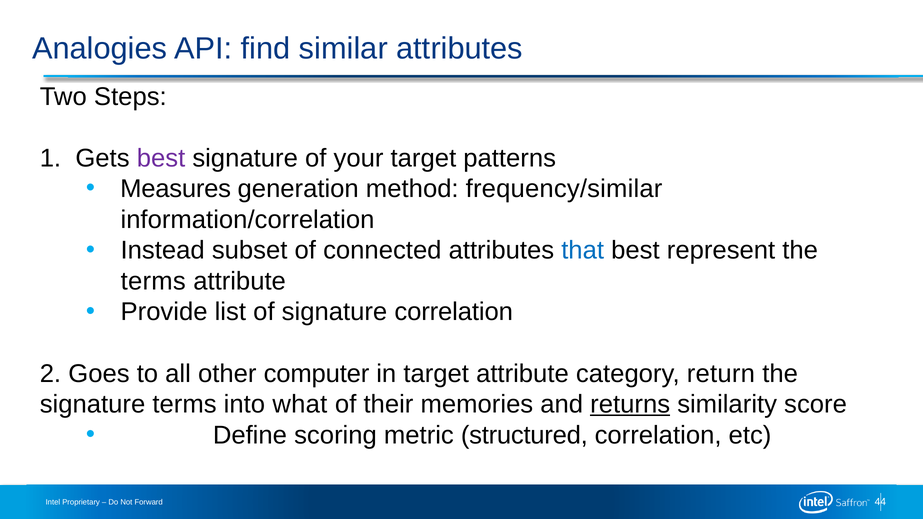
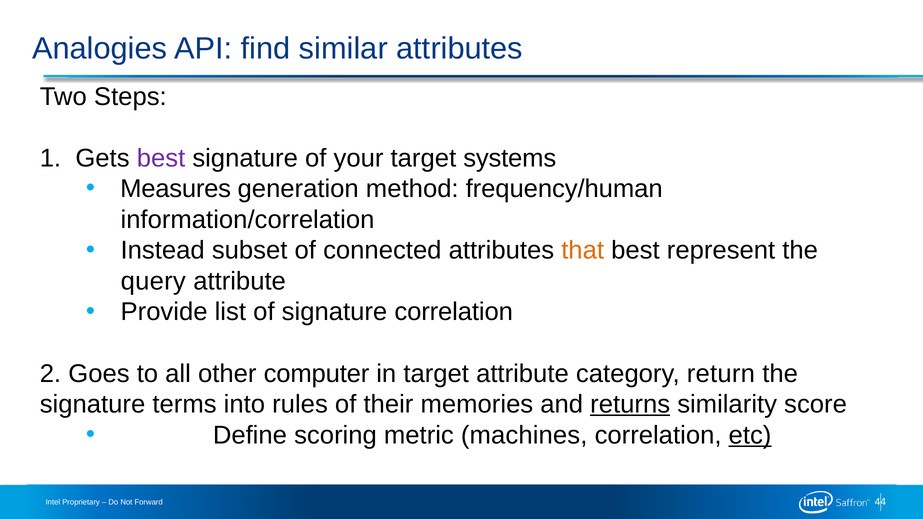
patterns: patterns -> systems
frequency/similar: frequency/similar -> frequency/human
that colour: blue -> orange
terms at (153, 281): terms -> query
what: what -> rules
structured: structured -> machines
etc underline: none -> present
